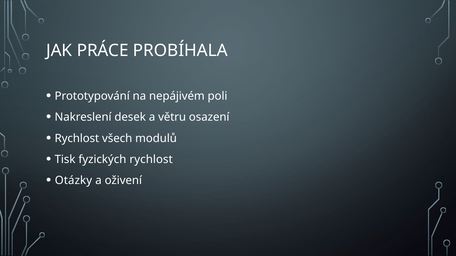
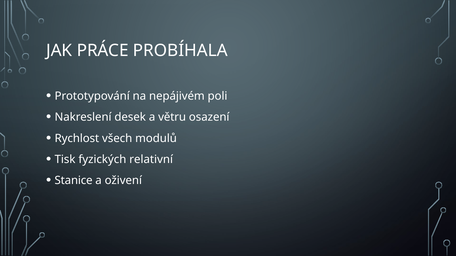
fyzických rychlost: rychlost -> relativní
Otázky: Otázky -> Stanice
